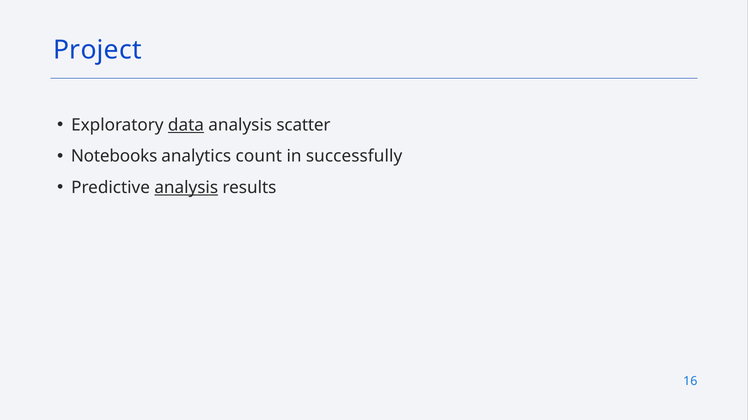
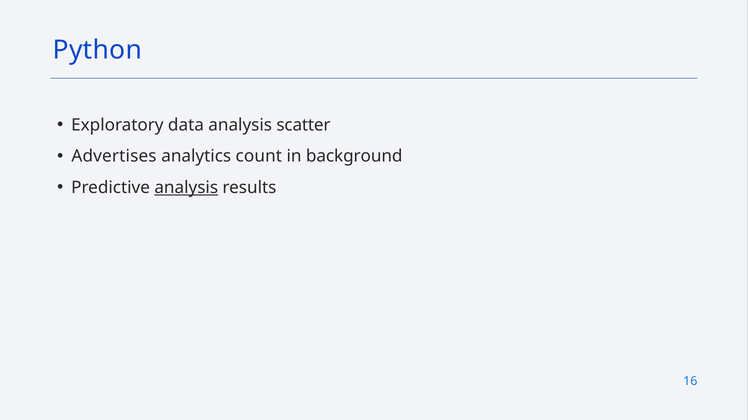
Project: Project -> Python
data underline: present -> none
Notebooks: Notebooks -> Advertises
successfully: successfully -> background
